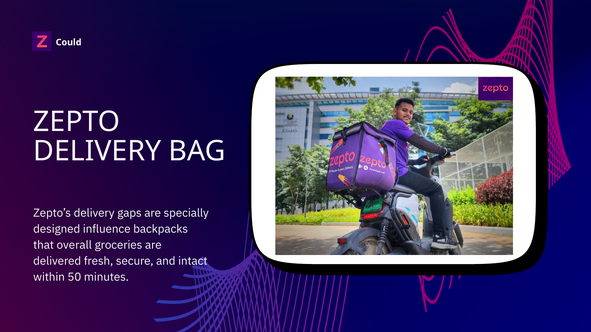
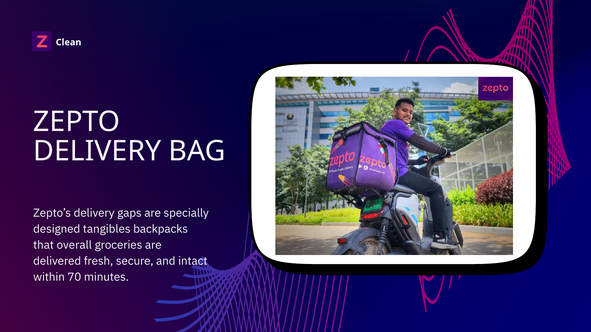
Could: Could -> Clean
influence: influence -> tangibles
50: 50 -> 70
